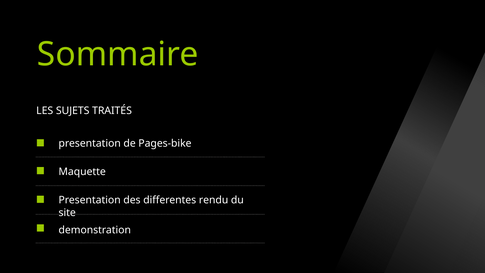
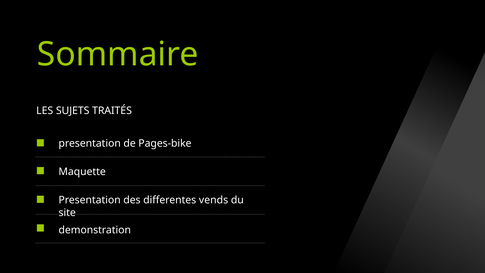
rendu: rendu -> vends
